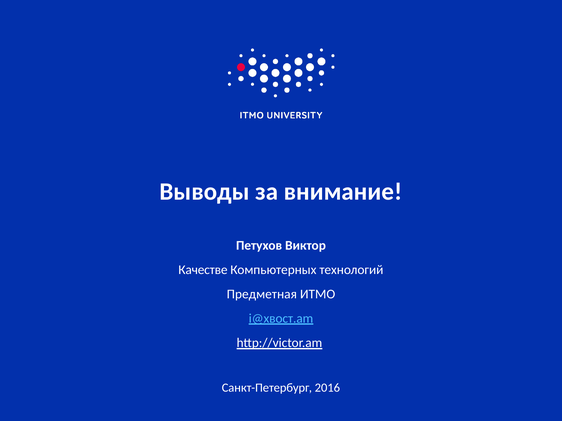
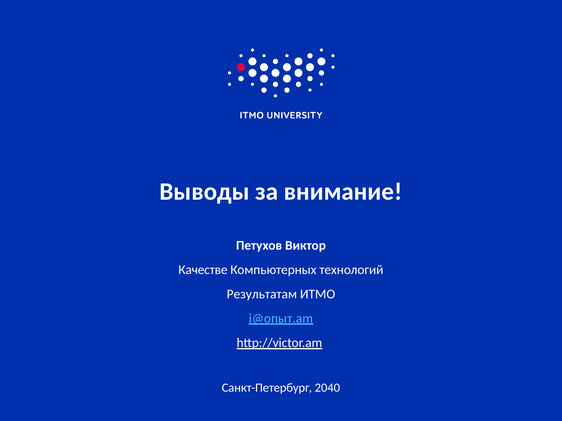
Предметная: Предметная -> Результатам
i@хвост.am: i@хвост.am -> i@опыт.am
2016: 2016 -> 2040
